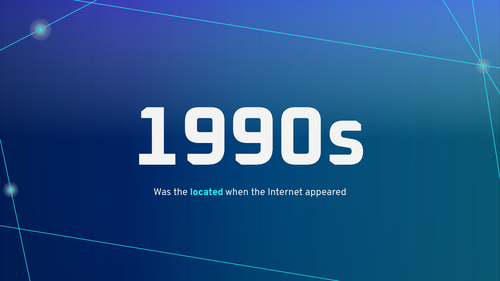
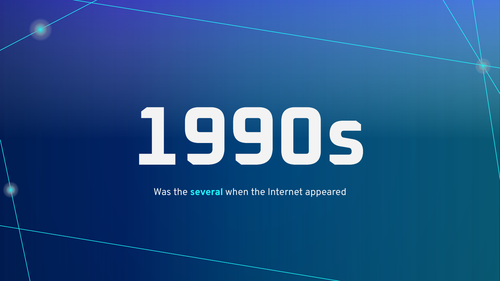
located: located -> several
